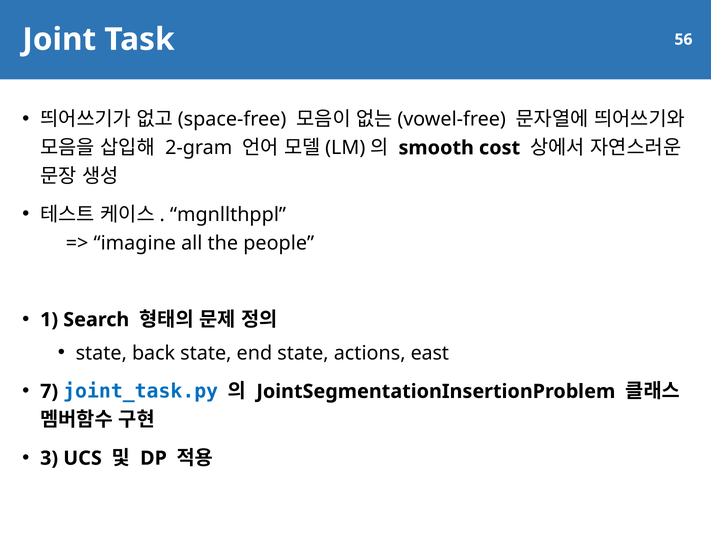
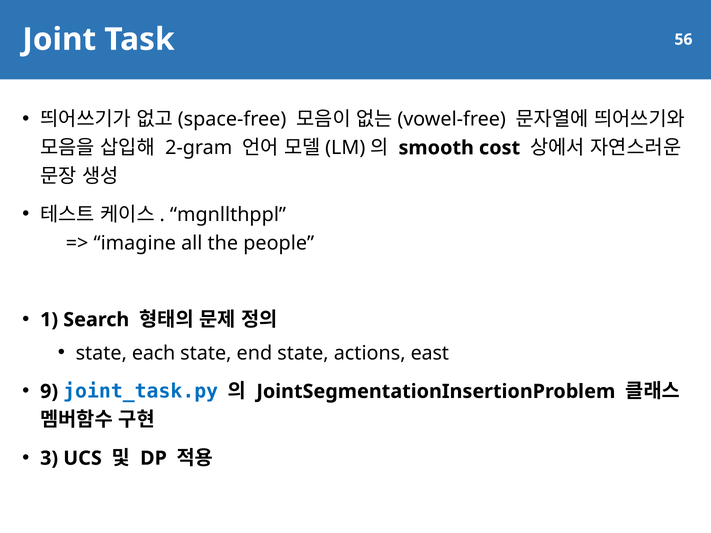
back: back -> each
7: 7 -> 9
